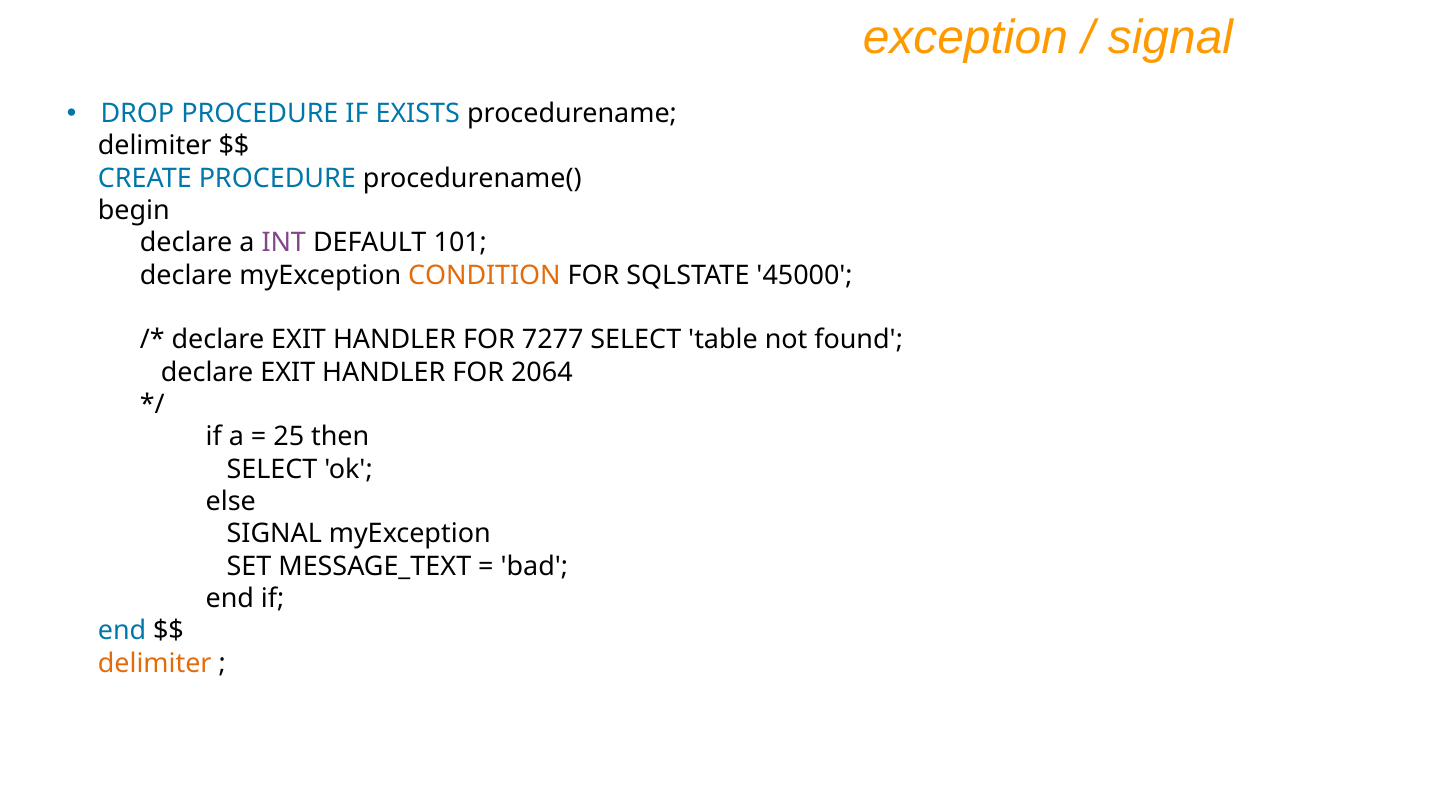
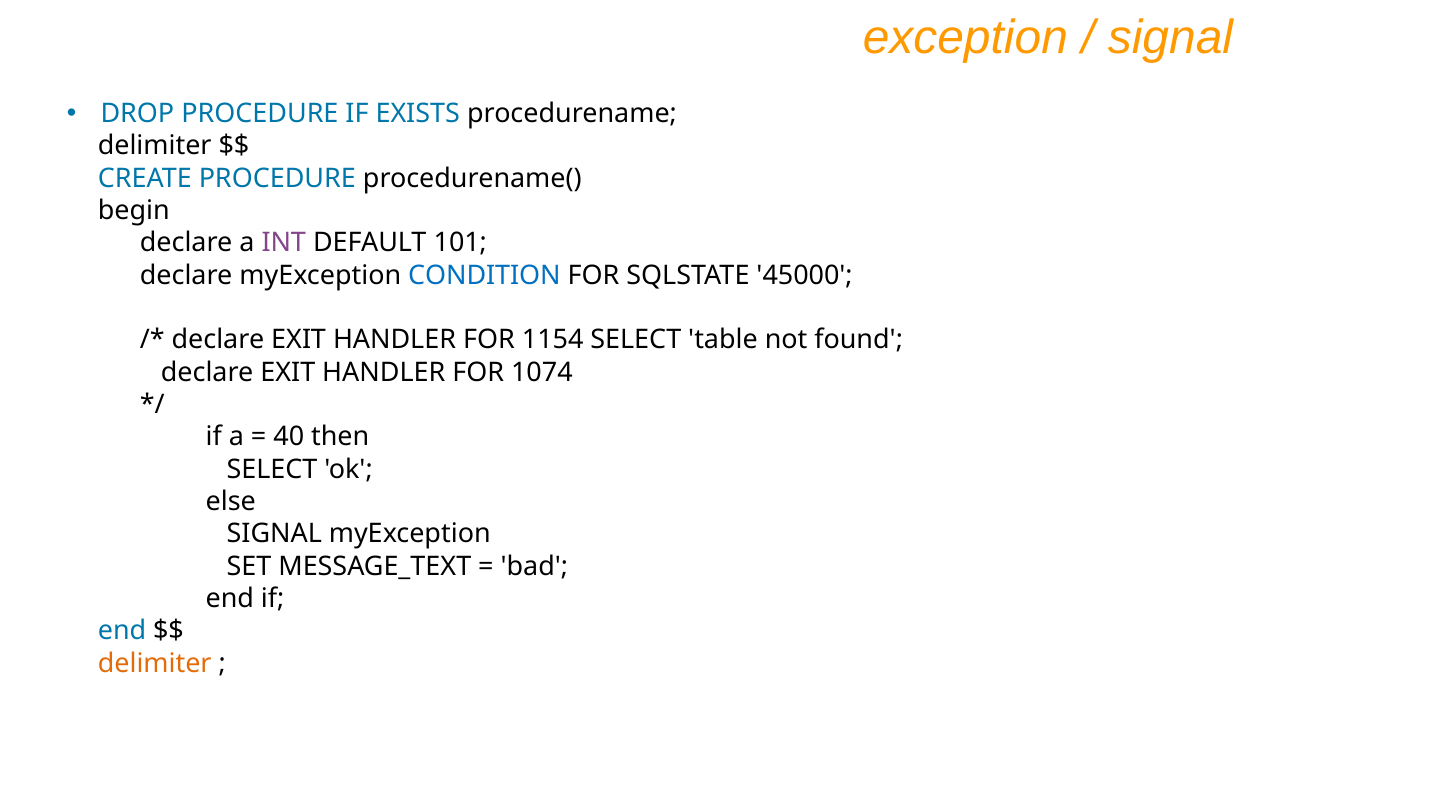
CONDITION colour: orange -> blue
7277: 7277 -> 1154
2064: 2064 -> 1074
25: 25 -> 40
